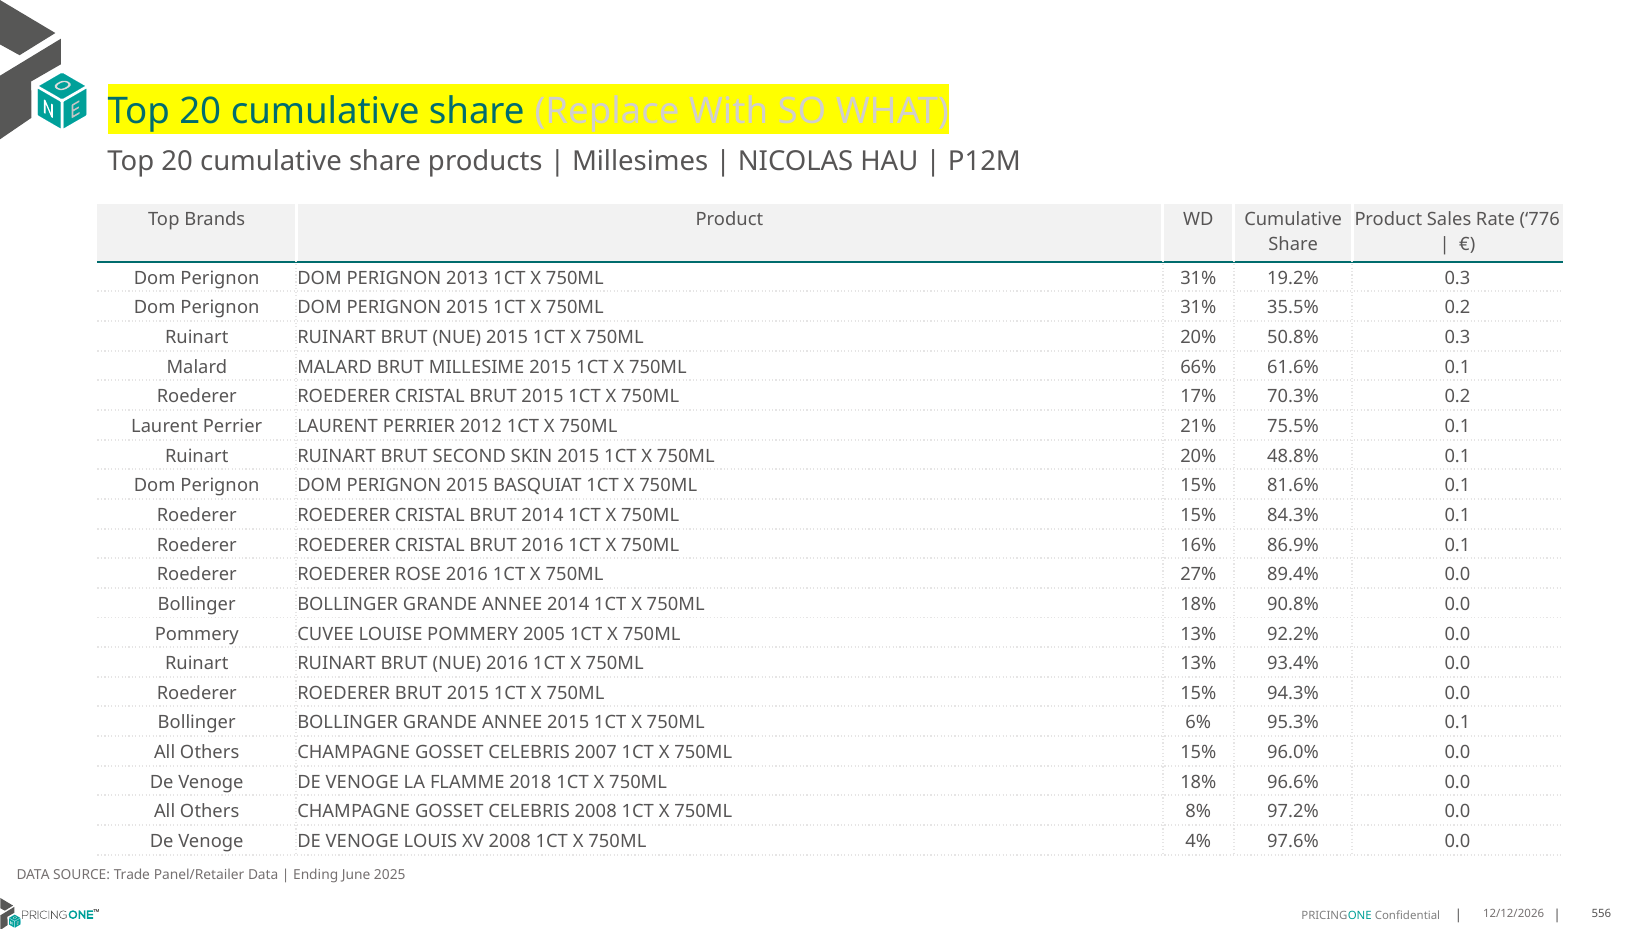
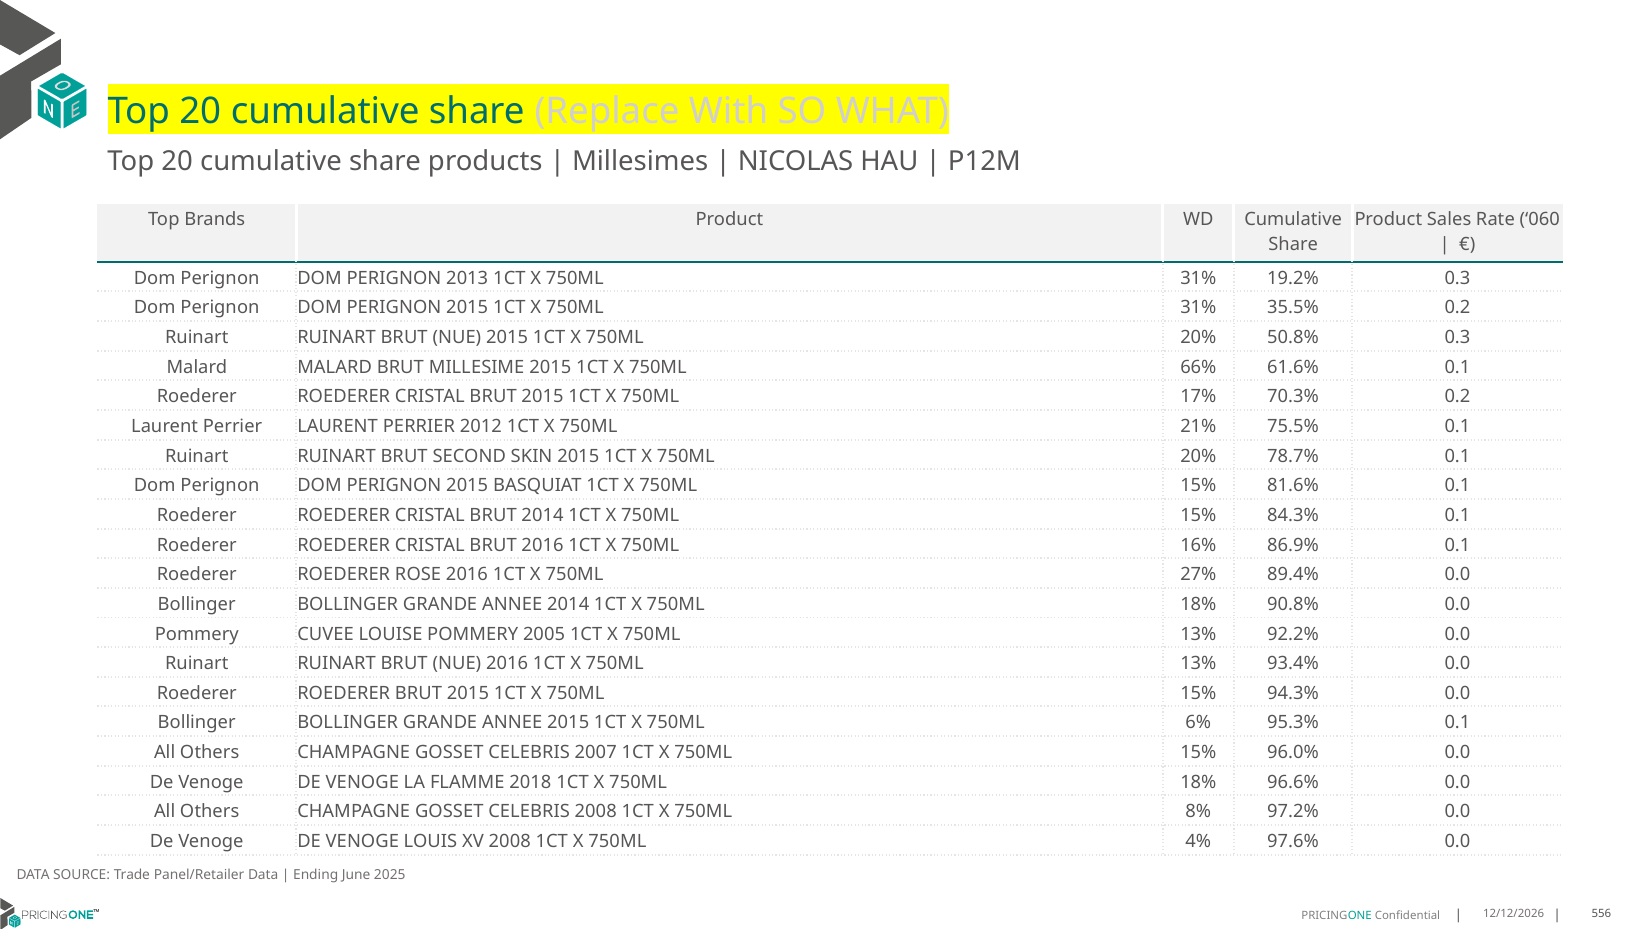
776: 776 -> 060
48.8%: 48.8% -> 78.7%
